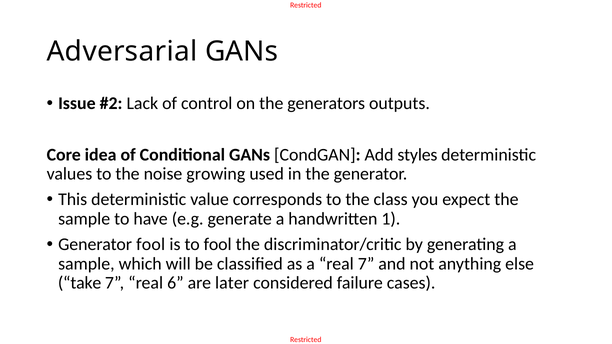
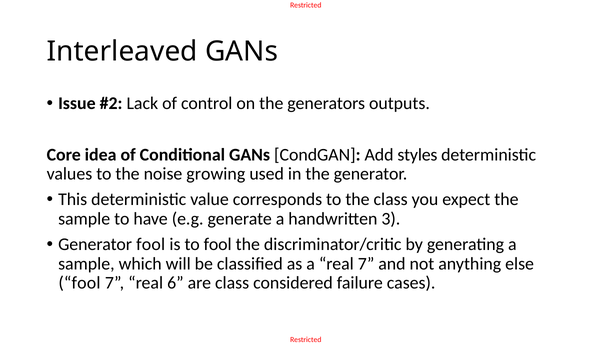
Adversarial: Adversarial -> Interleaved
1: 1 -> 3
take at (80, 283): take -> fool
are later: later -> class
